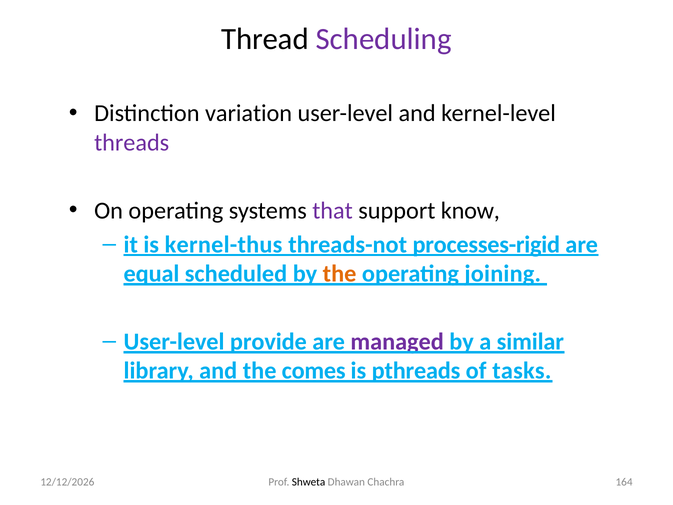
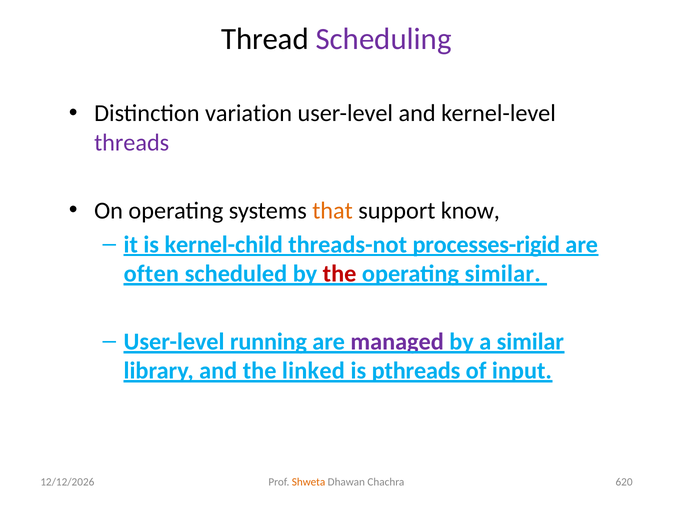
that colour: purple -> orange
kernel-thus: kernel-thus -> kernel-child
equal: equal -> often
the at (340, 274) colour: orange -> red
operating joining: joining -> similar
provide: provide -> running
comes: comes -> linked
tasks: tasks -> input
Shweta colour: black -> orange
164: 164 -> 620
